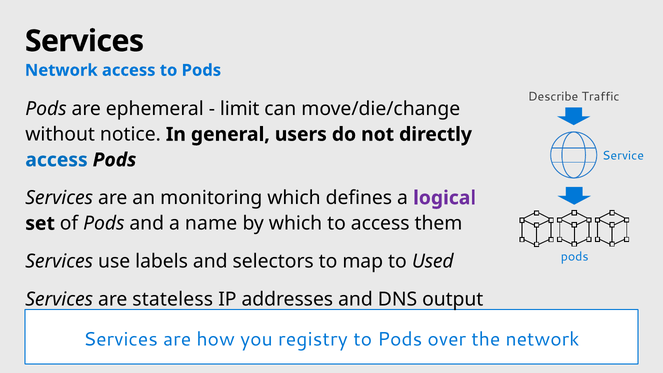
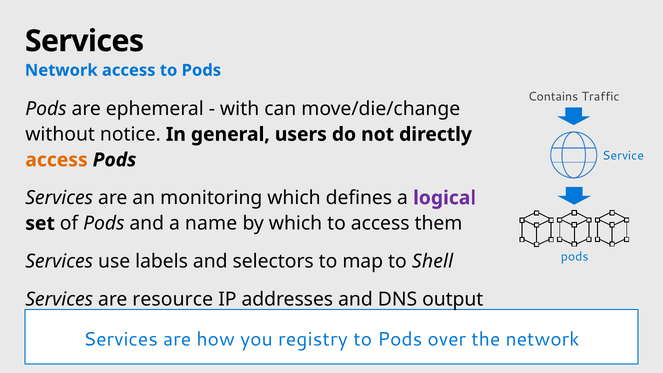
Describe: Describe -> Contains
limit: limit -> with
access at (56, 160) colour: blue -> orange
Used: Used -> Shell
stateless: stateless -> resource
